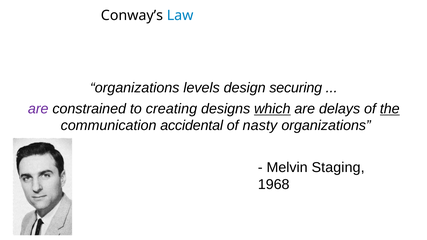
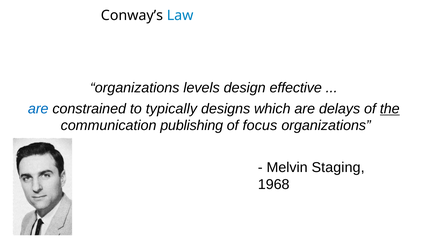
securing: securing -> effective
are at (38, 109) colour: purple -> blue
creating: creating -> typically
which underline: present -> none
accidental: accidental -> publishing
nasty: nasty -> focus
